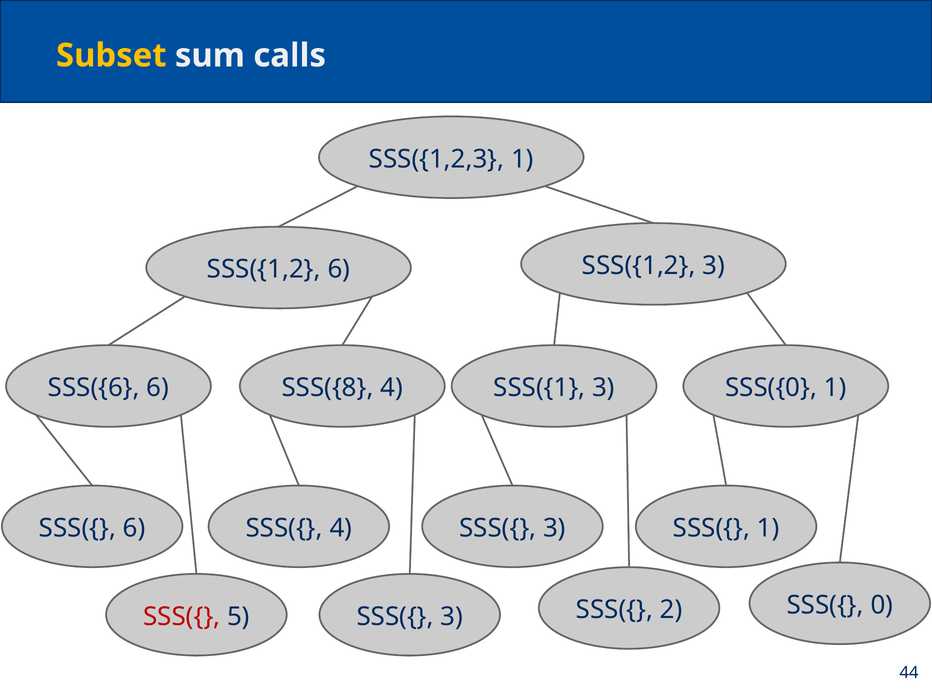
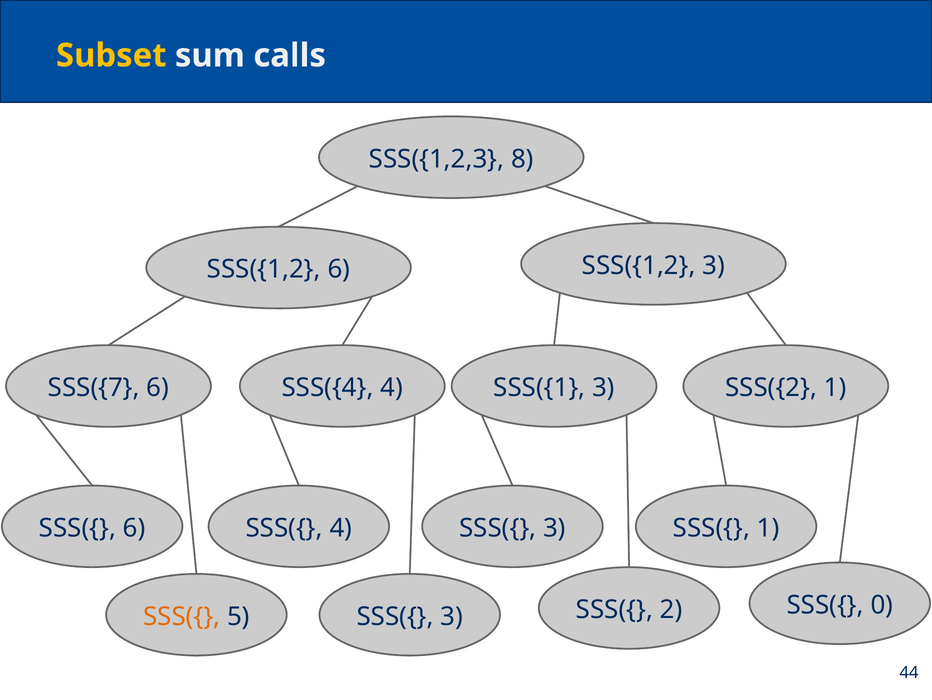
SSS({1,2,3 1: 1 -> 8
SSS({6: SSS({6 -> SSS({7
SSS({8: SSS({8 -> SSS({4
SSS({0: SSS({0 -> SSS({2
SSS({ at (182, 616) colour: red -> orange
